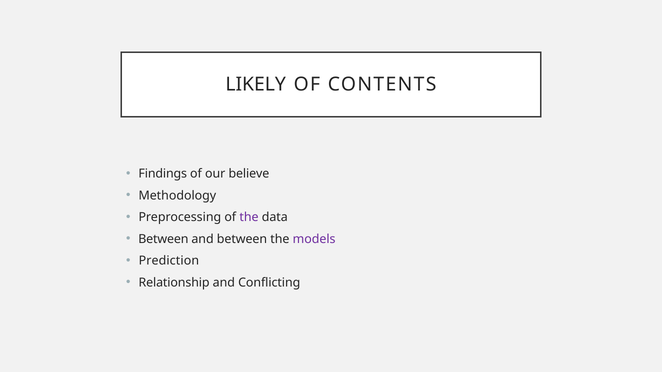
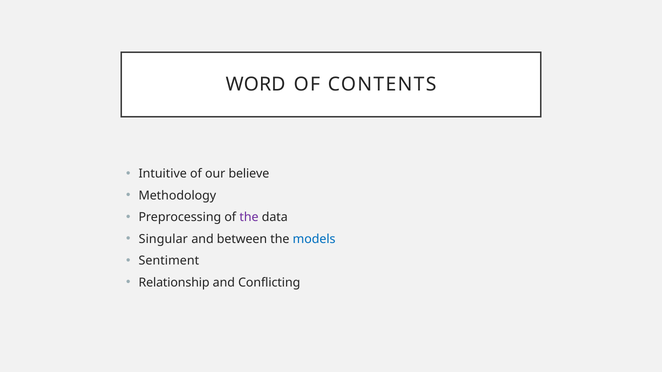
LIKELY: LIKELY -> WORD
Findings: Findings -> Intuitive
Between at (163, 239): Between -> Singular
models colour: purple -> blue
Prediction: Prediction -> Sentiment
